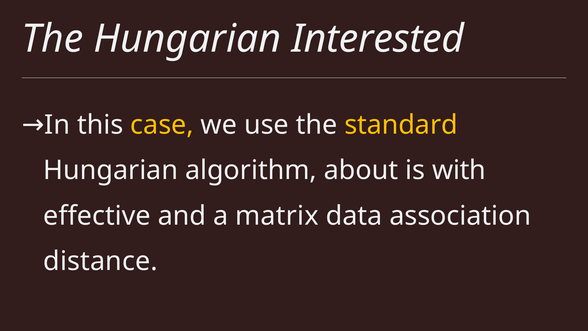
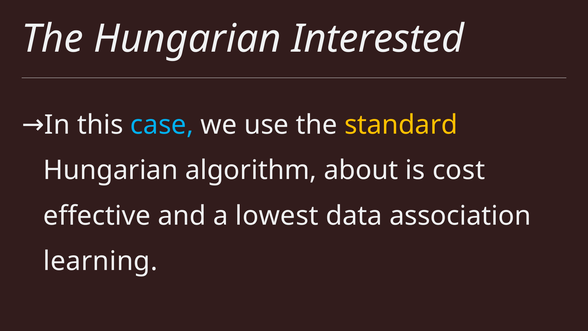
case colour: yellow -> light blue
with: with -> cost
matrix: matrix -> lowest
distance: distance -> learning
